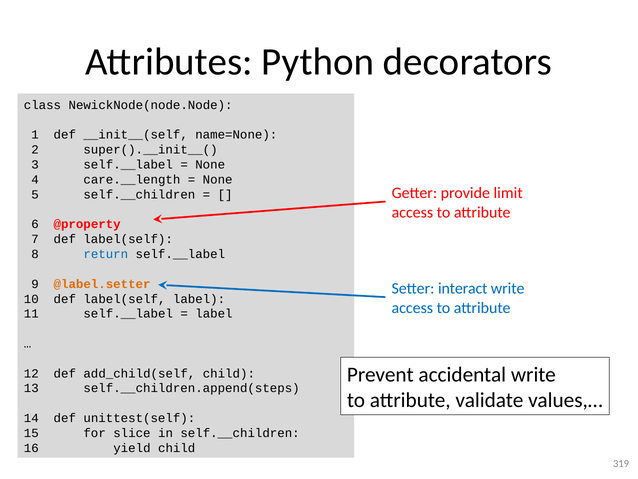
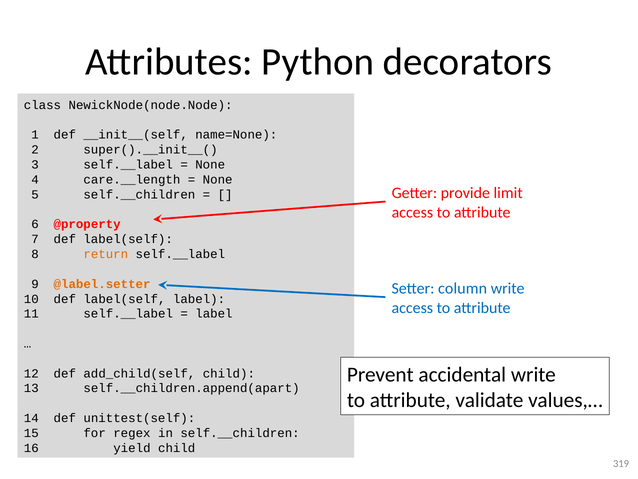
return colour: blue -> orange
interact: interact -> column
self.__children.append(steps: self.__children.append(steps -> self.__children.append(apart
slice: slice -> regex
